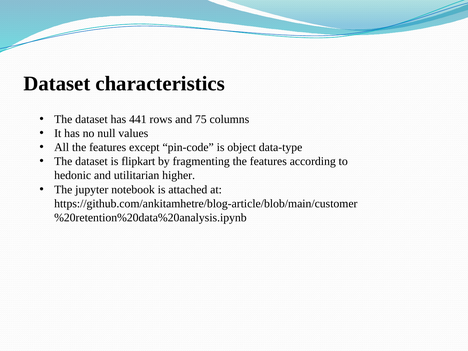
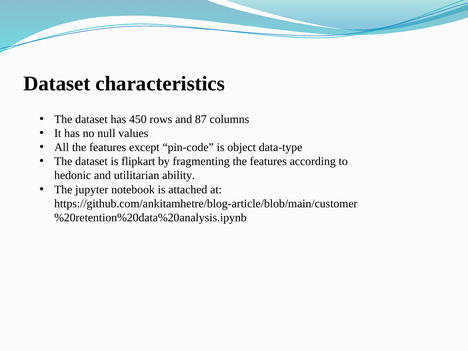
441: 441 -> 450
75: 75 -> 87
higher: higher -> ability
